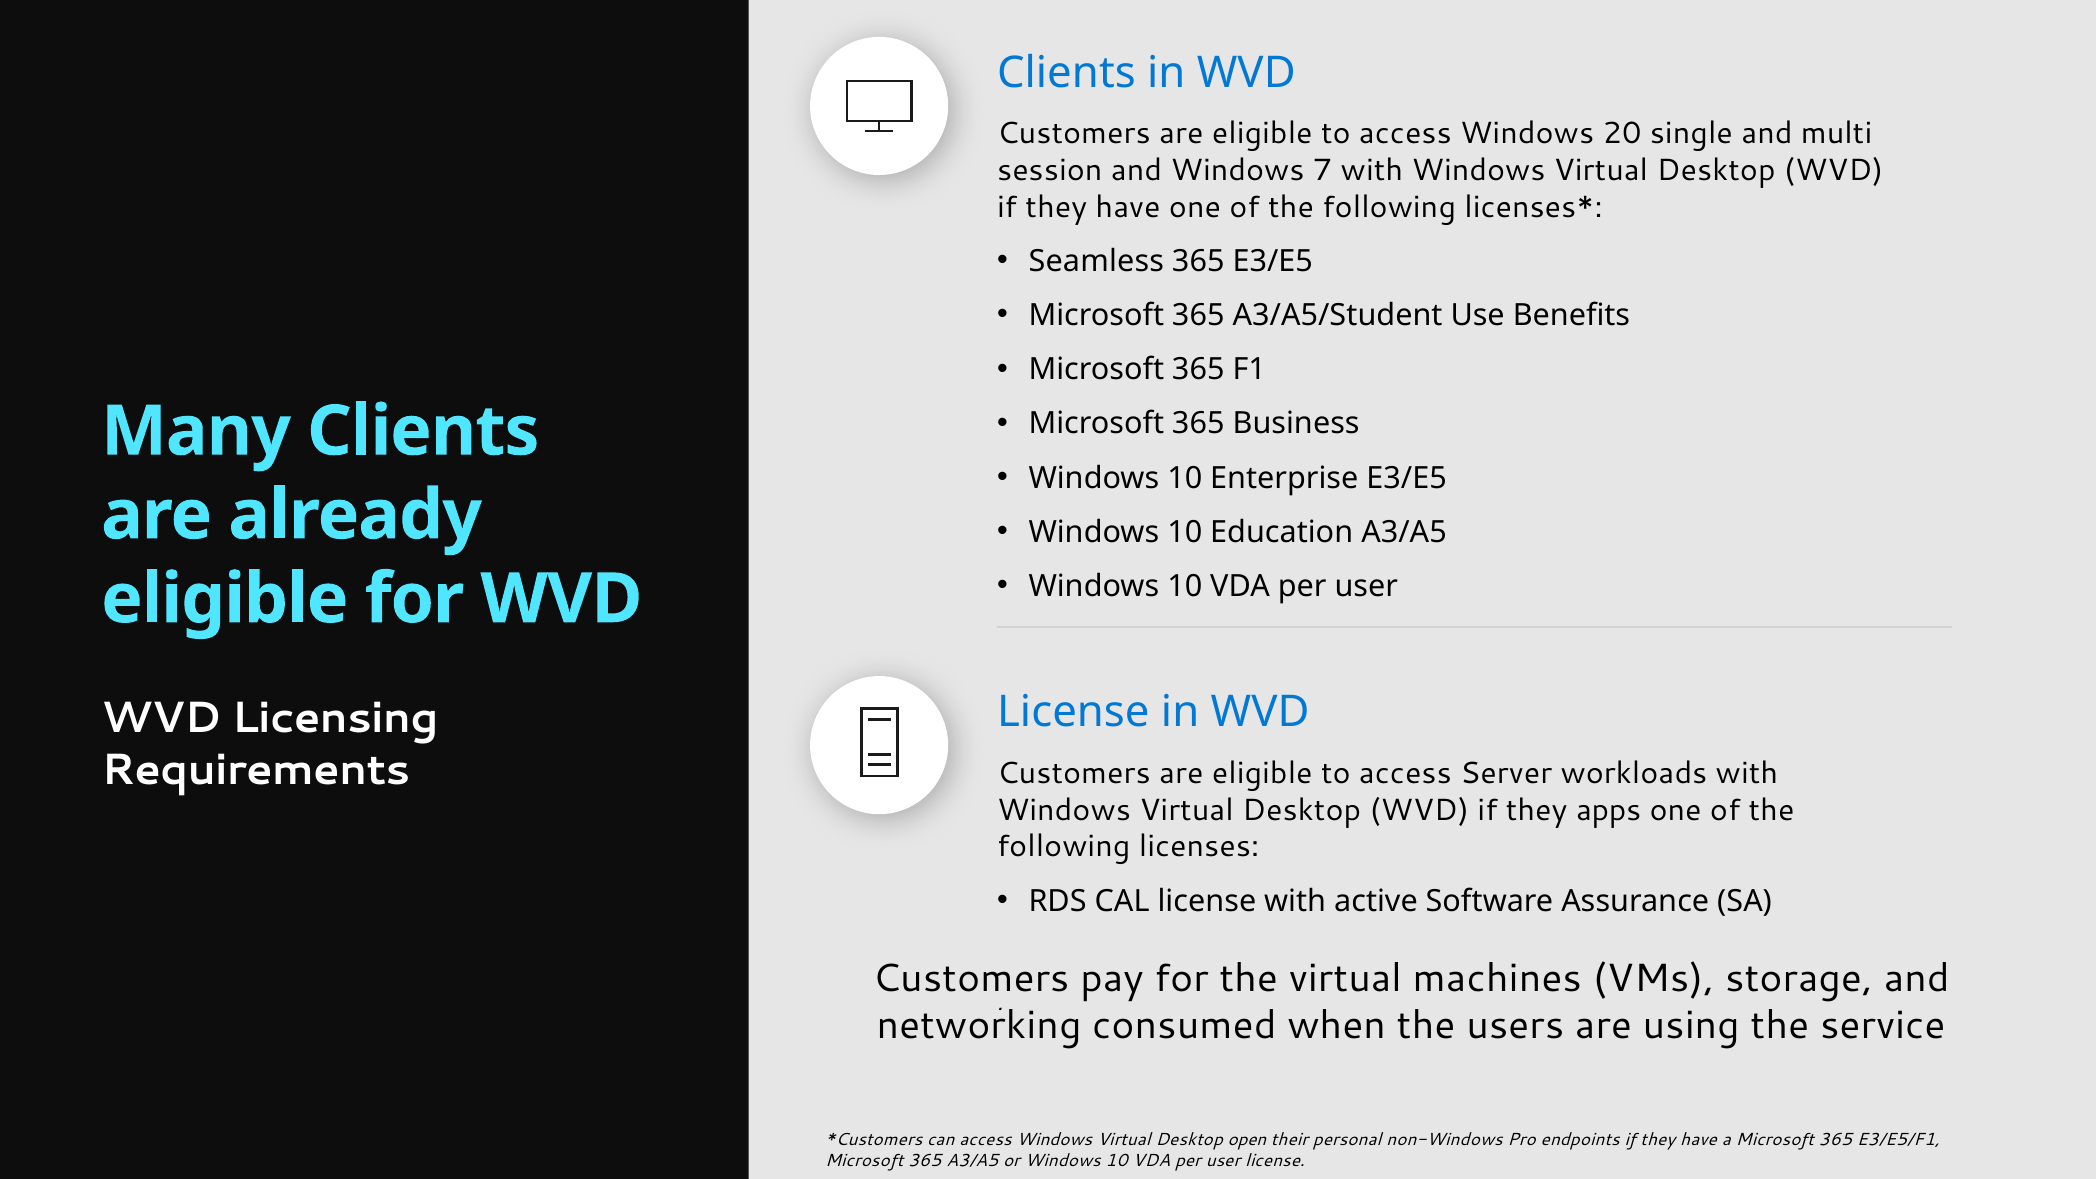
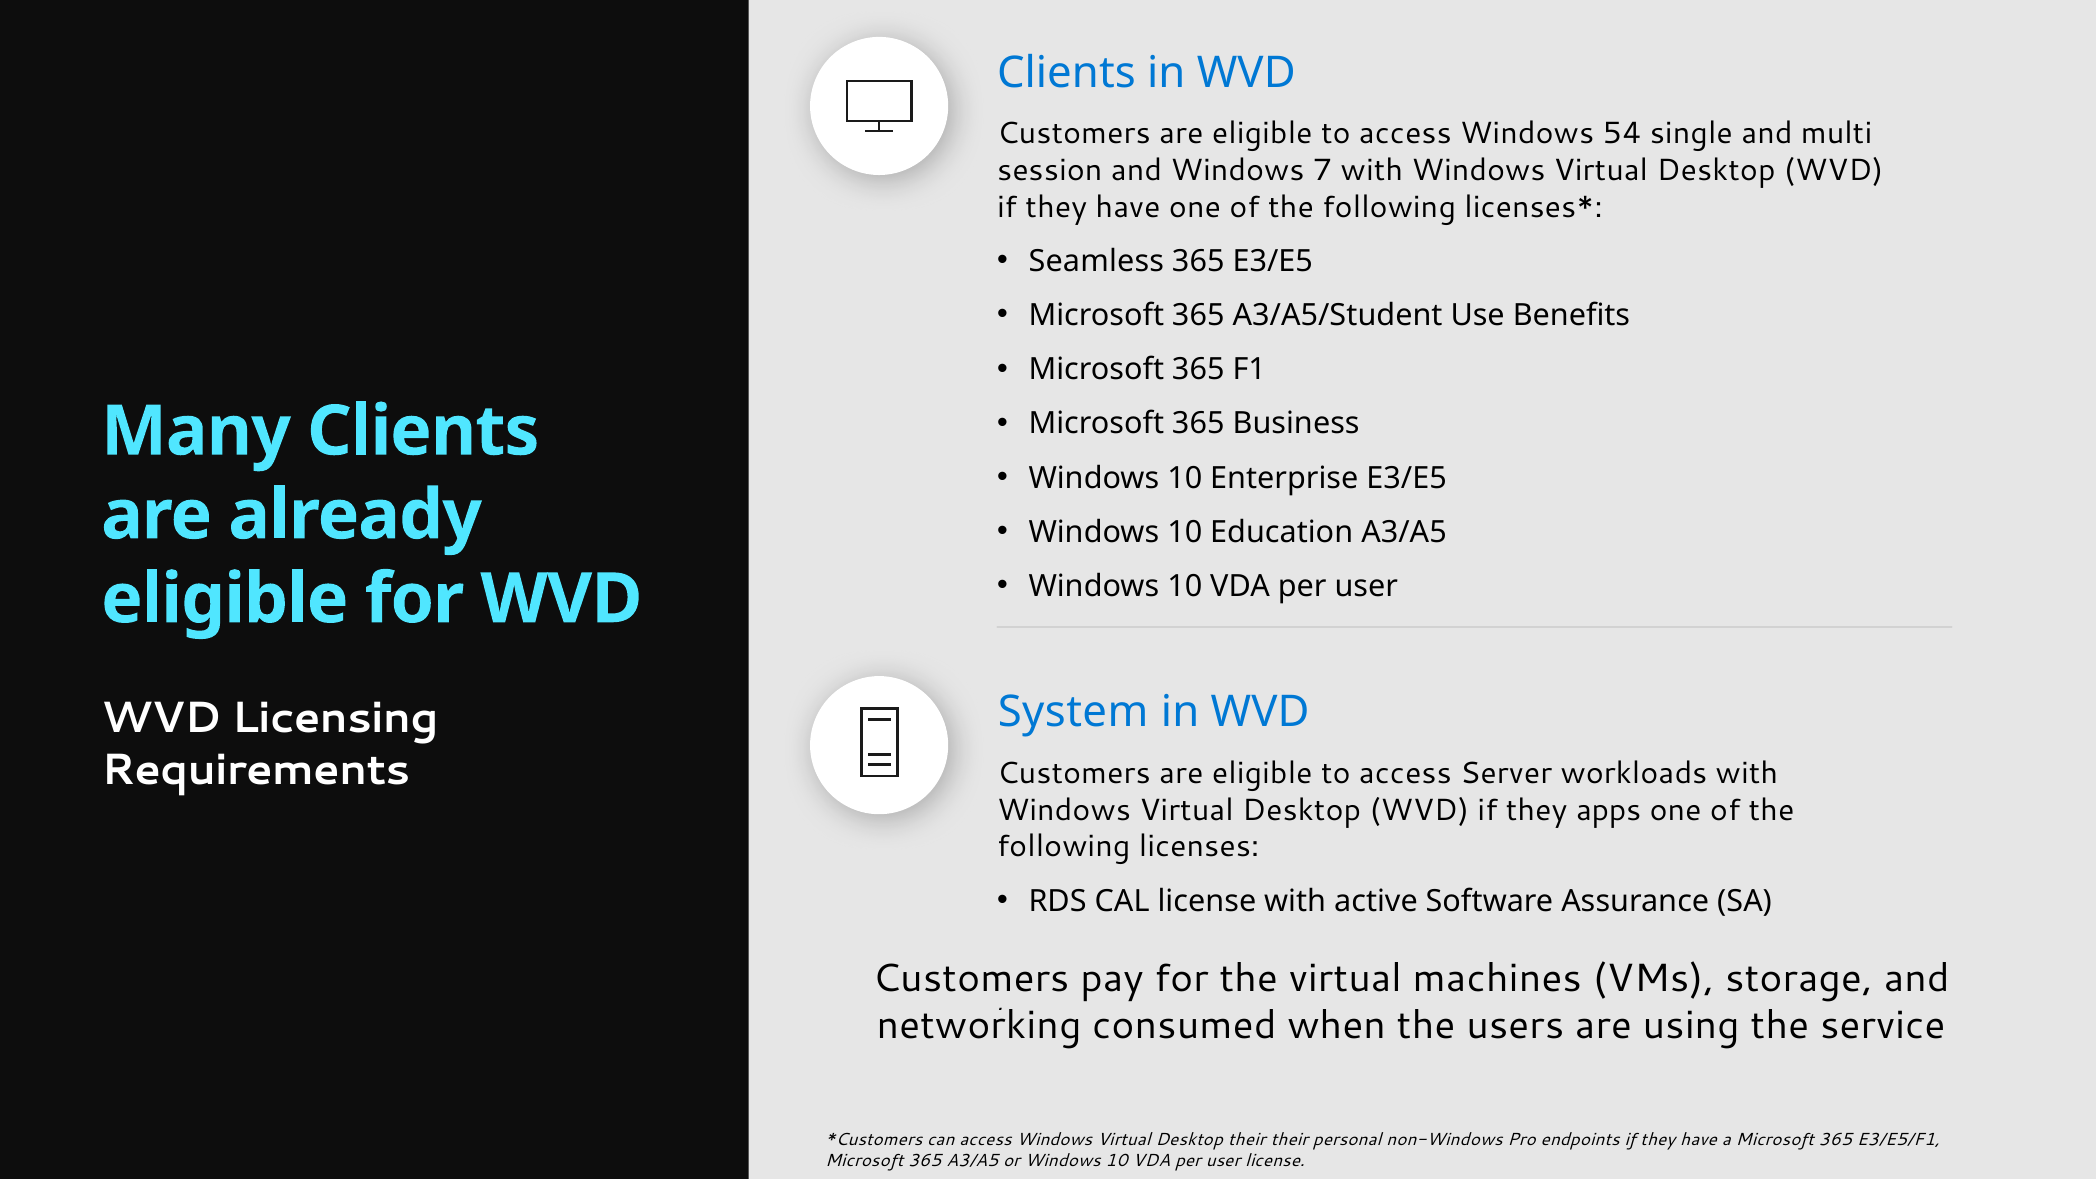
20: 20 -> 54
License at (1073, 712): License -> System
Desktop open: open -> their
